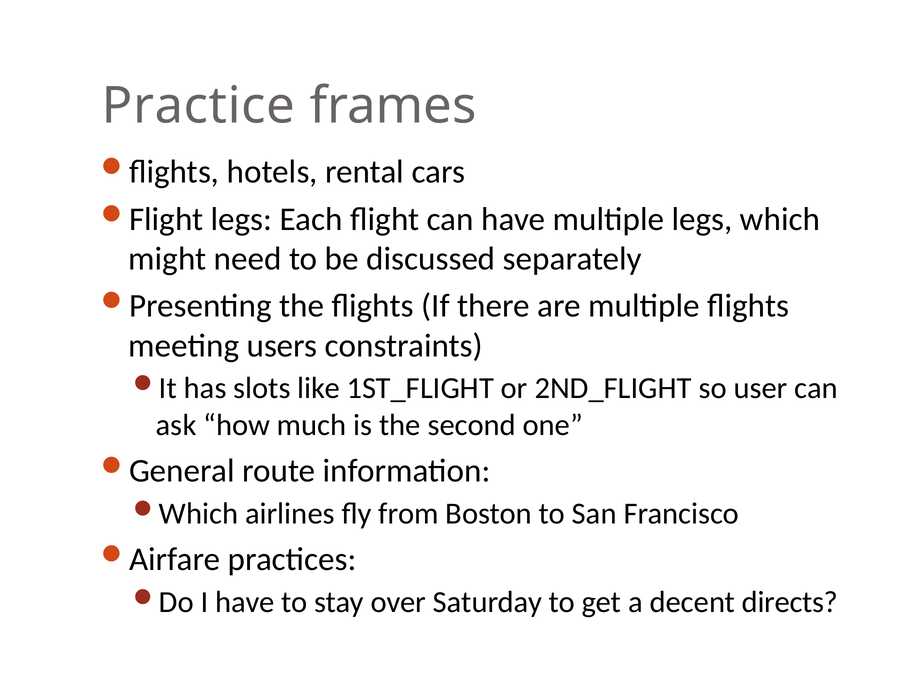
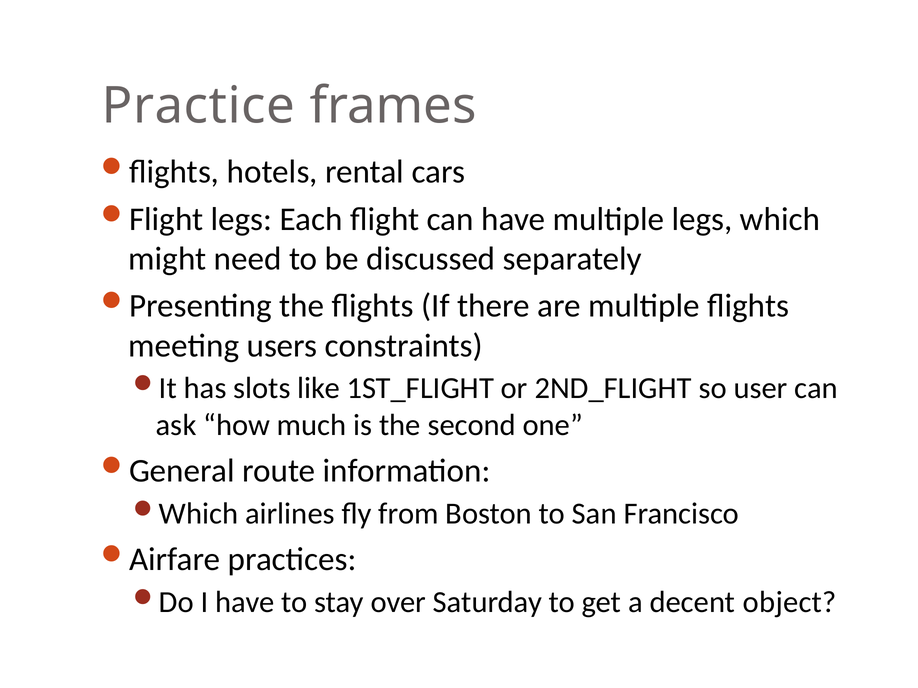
directs: directs -> object
